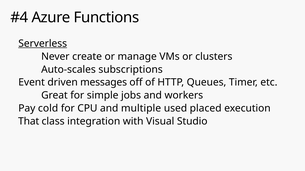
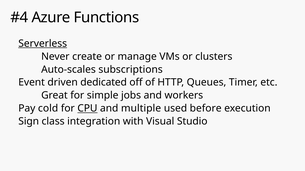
messages: messages -> dedicated
CPU underline: none -> present
placed: placed -> before
That: That -> Sign
